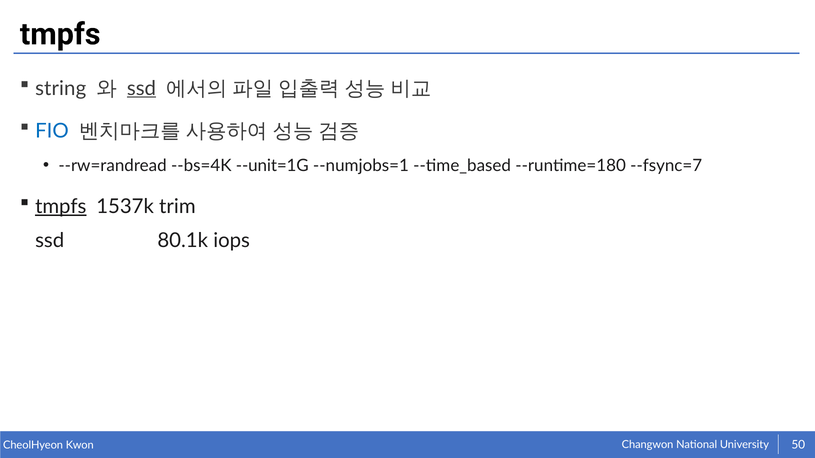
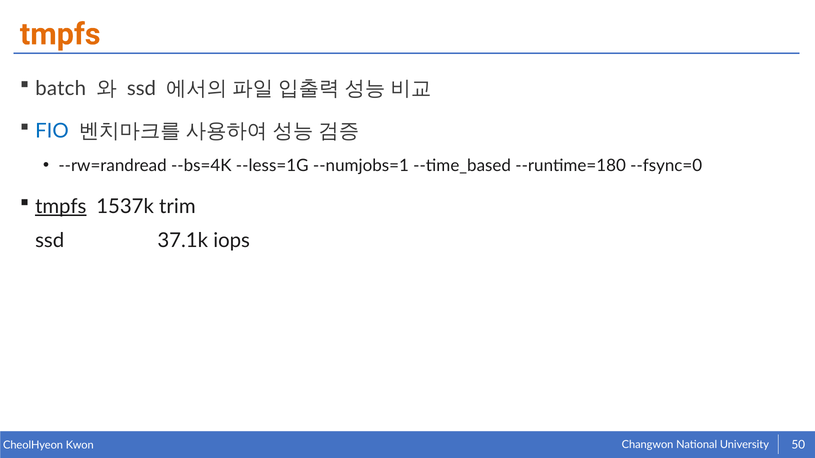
tmpfs at (60, 34) colour: black -> orange
string: string -> batch
ssd at (141, 88) underline: present -> none
--unit=1G: --unit=1G -> --less=1G
--fsync=7: --fsync=7 -> --fsync=0
80.1k: 80.1k -> 37.1k
